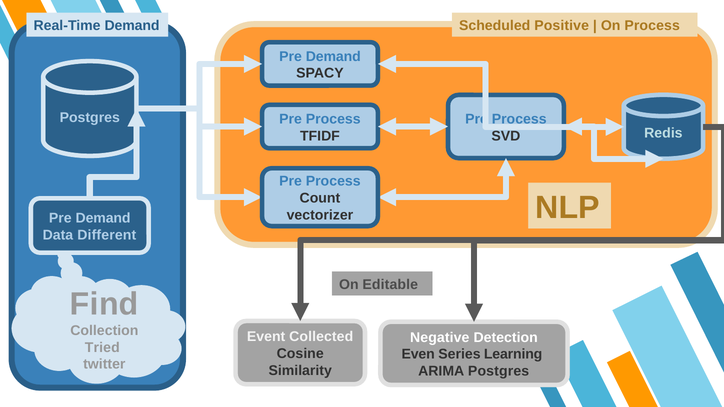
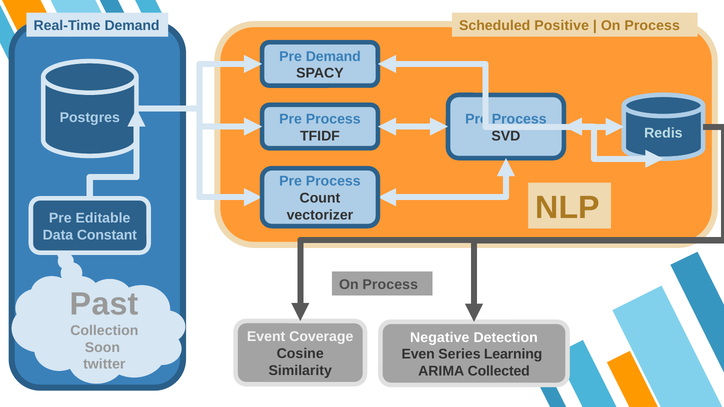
Demand at (103, 218): Demand -> Editable
Different: Different -> Constant
Editable at (390, 285): Editable -> Process
Find: Find -> Past
Collected: Collected -> Coverage
Tried: Tried -> Soon
ARIMA Postgres: Postgres -> Collected
